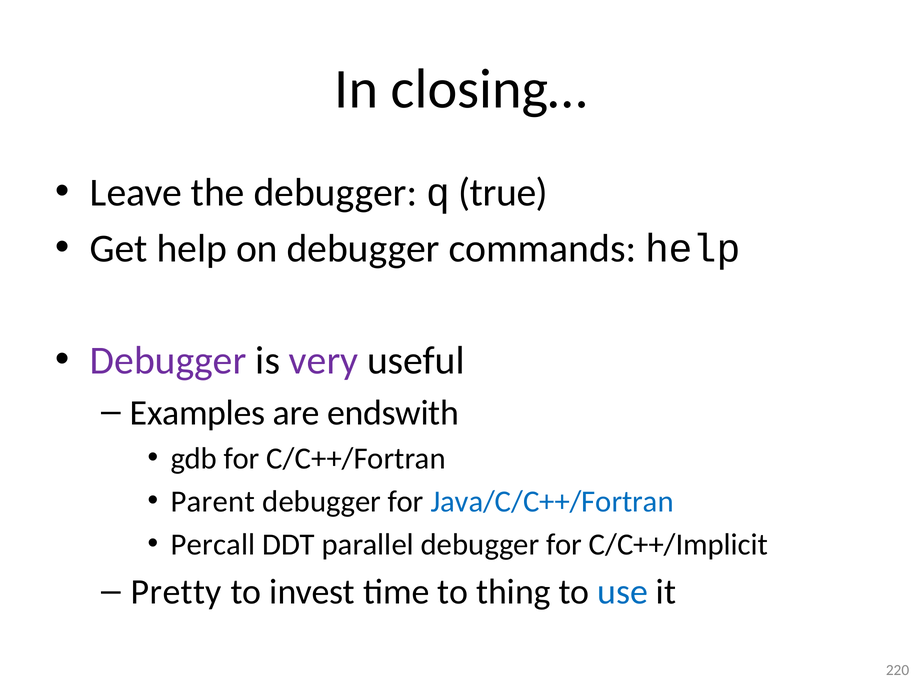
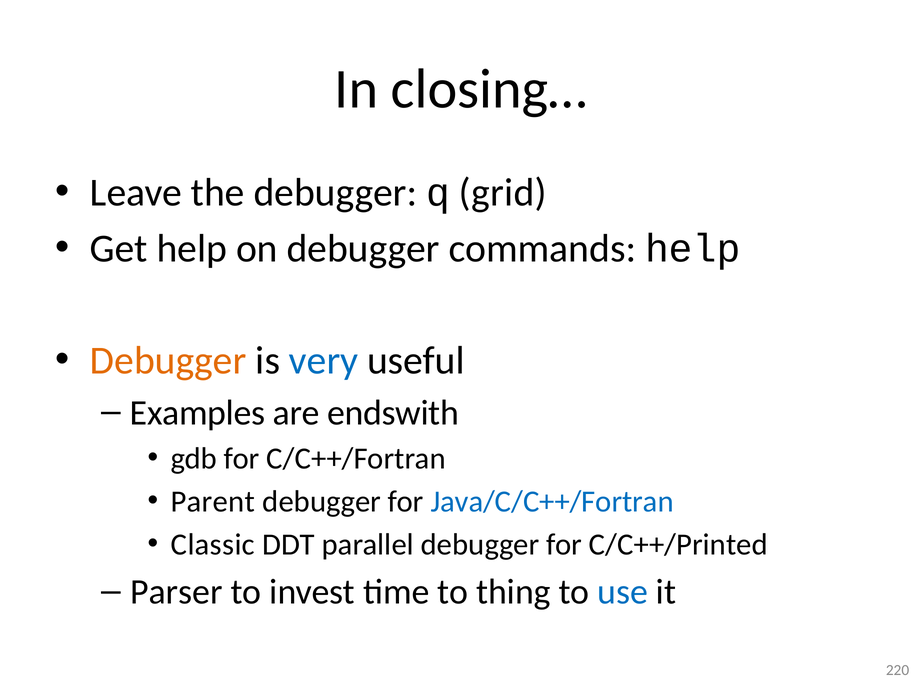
true: true -> grid
Debugger at (168, 360) colour: purple -> orange
very colour: purple -> blue
Percall: Percall -> Classic
C/C++/Implicit: C/C++/Implicit -> C/C++/Printed
Pretty: Pretty -> Parser
